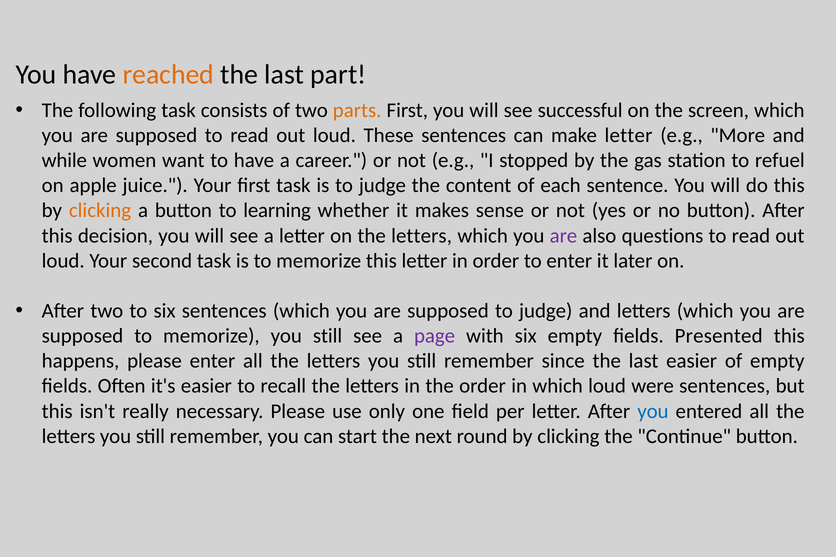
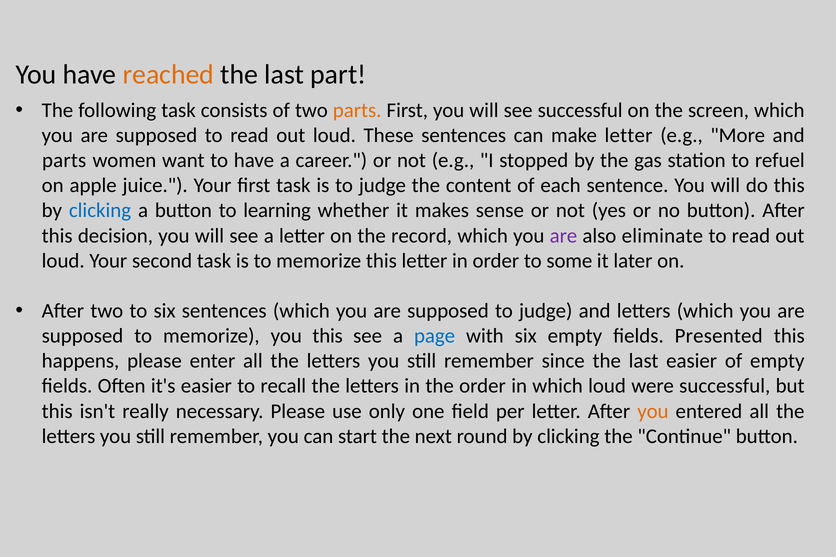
while at (64, 161): while -> parts
clicking at (100, 211) colour: orange -> blue
on the letters: letters -> record
questions: questions -> eliminate
to enter: enter -> some
memorize you still: still -> this
page colour: purple -> blue
were sentences: sentences -> successful
you at (653, 411) colour: blue -> orange
